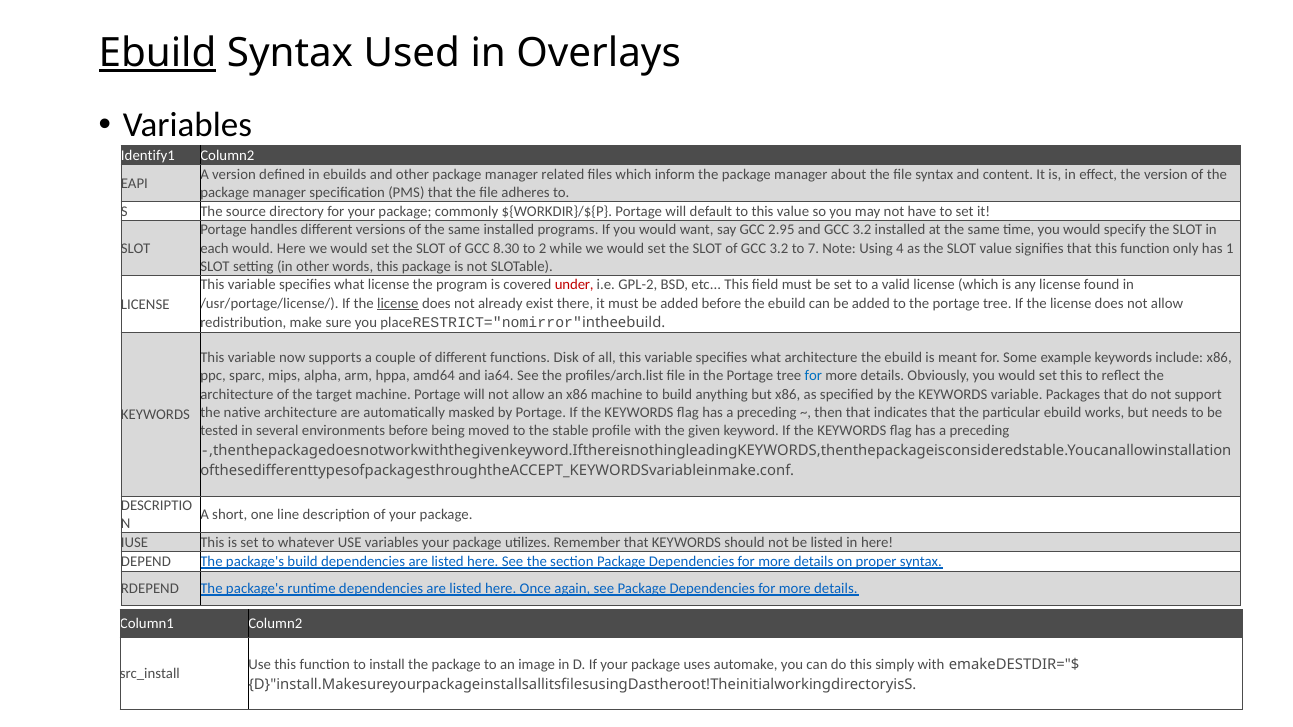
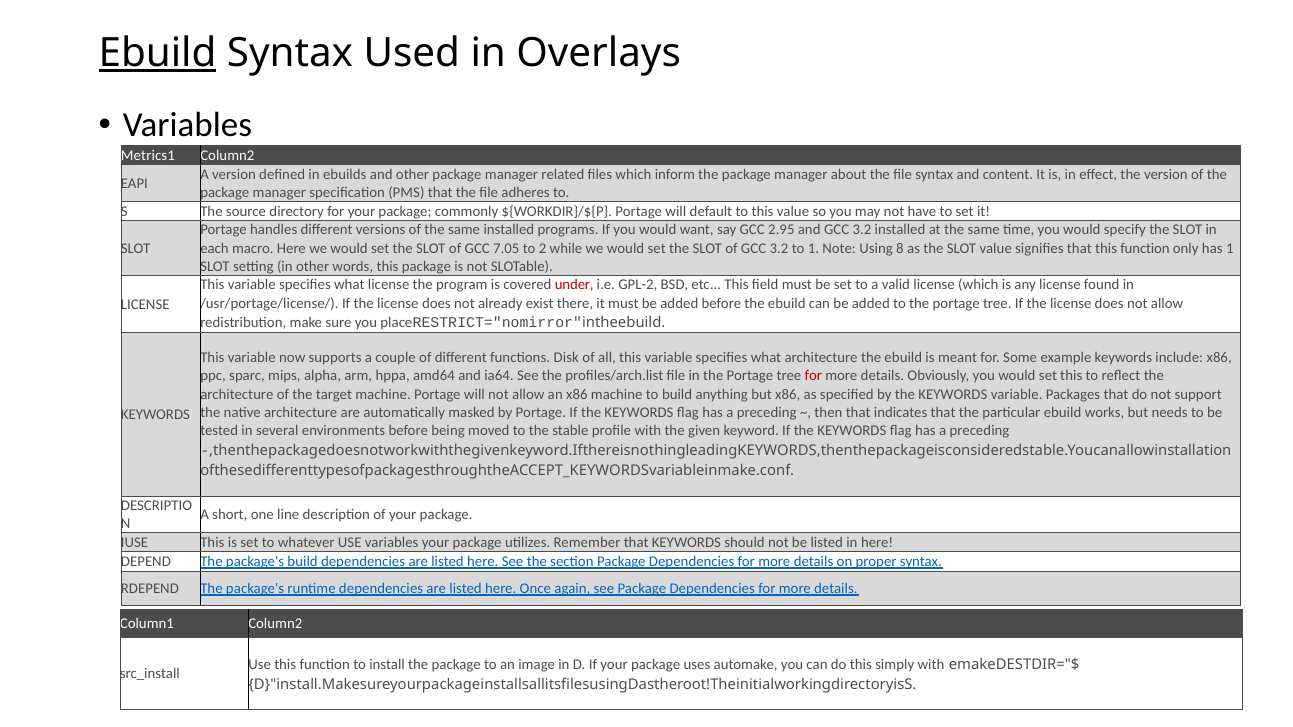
Identify1: Identify1 -> Metrics1
each would: would -> macro
8.30: 8.30 -> 7.05
to 7: 7 -> 1
4: 4 -> 8
license at (398, 303) underline: present -> none
for at (813, 376) colour: blue -> red
